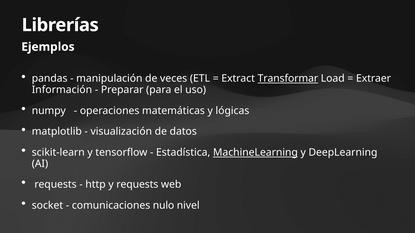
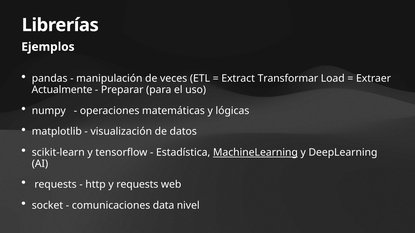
Transformar underline: present -> none
Información: Información -> Actualmente
nulo: nulo -> data
